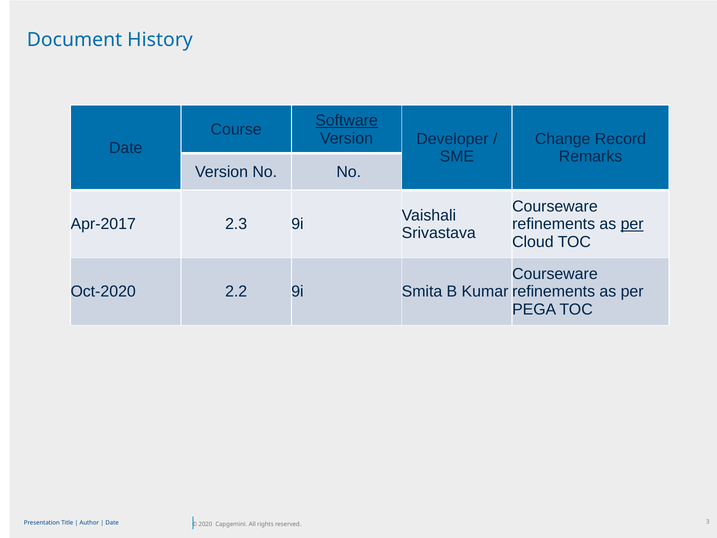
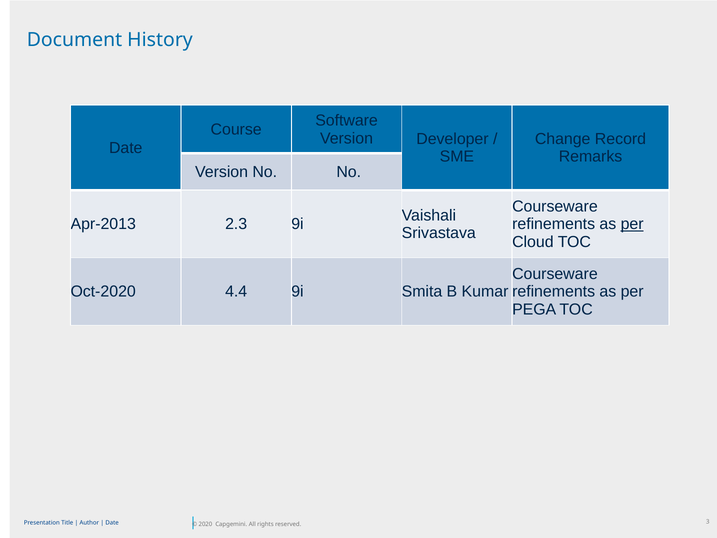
Software underline: present -> none
Apr-2017: Apr-2017 -> Apr-2013
2.2: 2.2 -> 4.4
